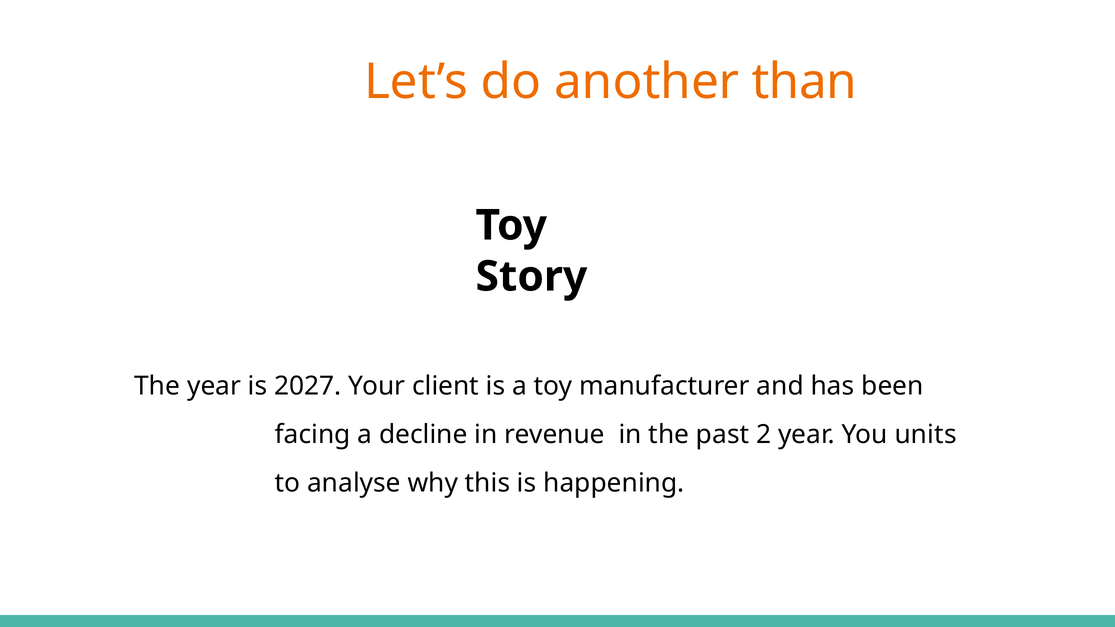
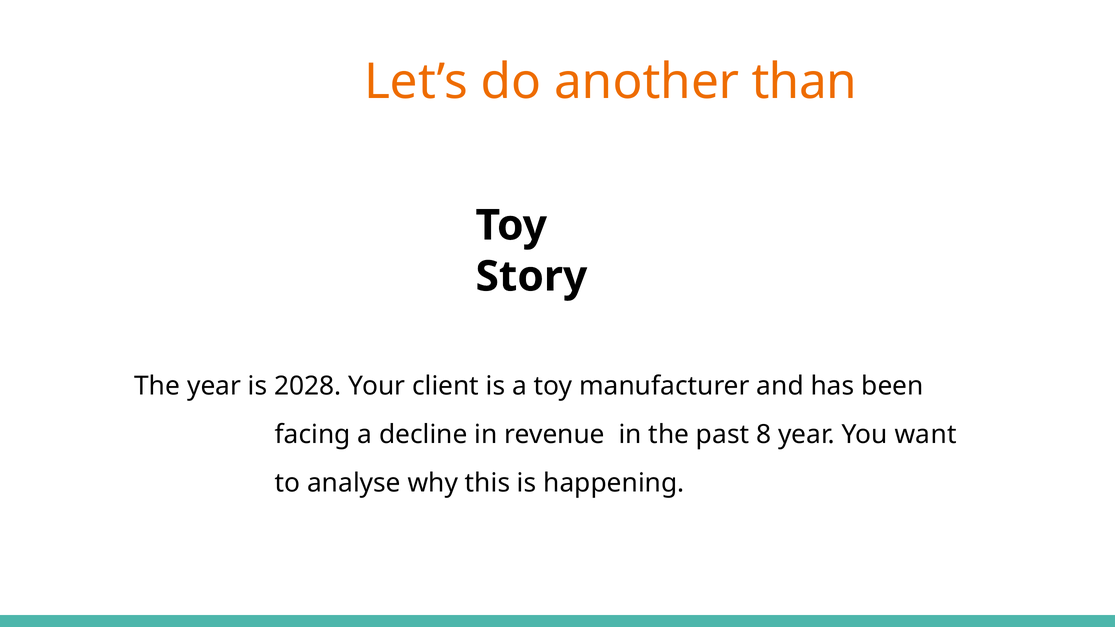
2027: 2027 -> 2028
2: 2 -> 8
units: units -> want
